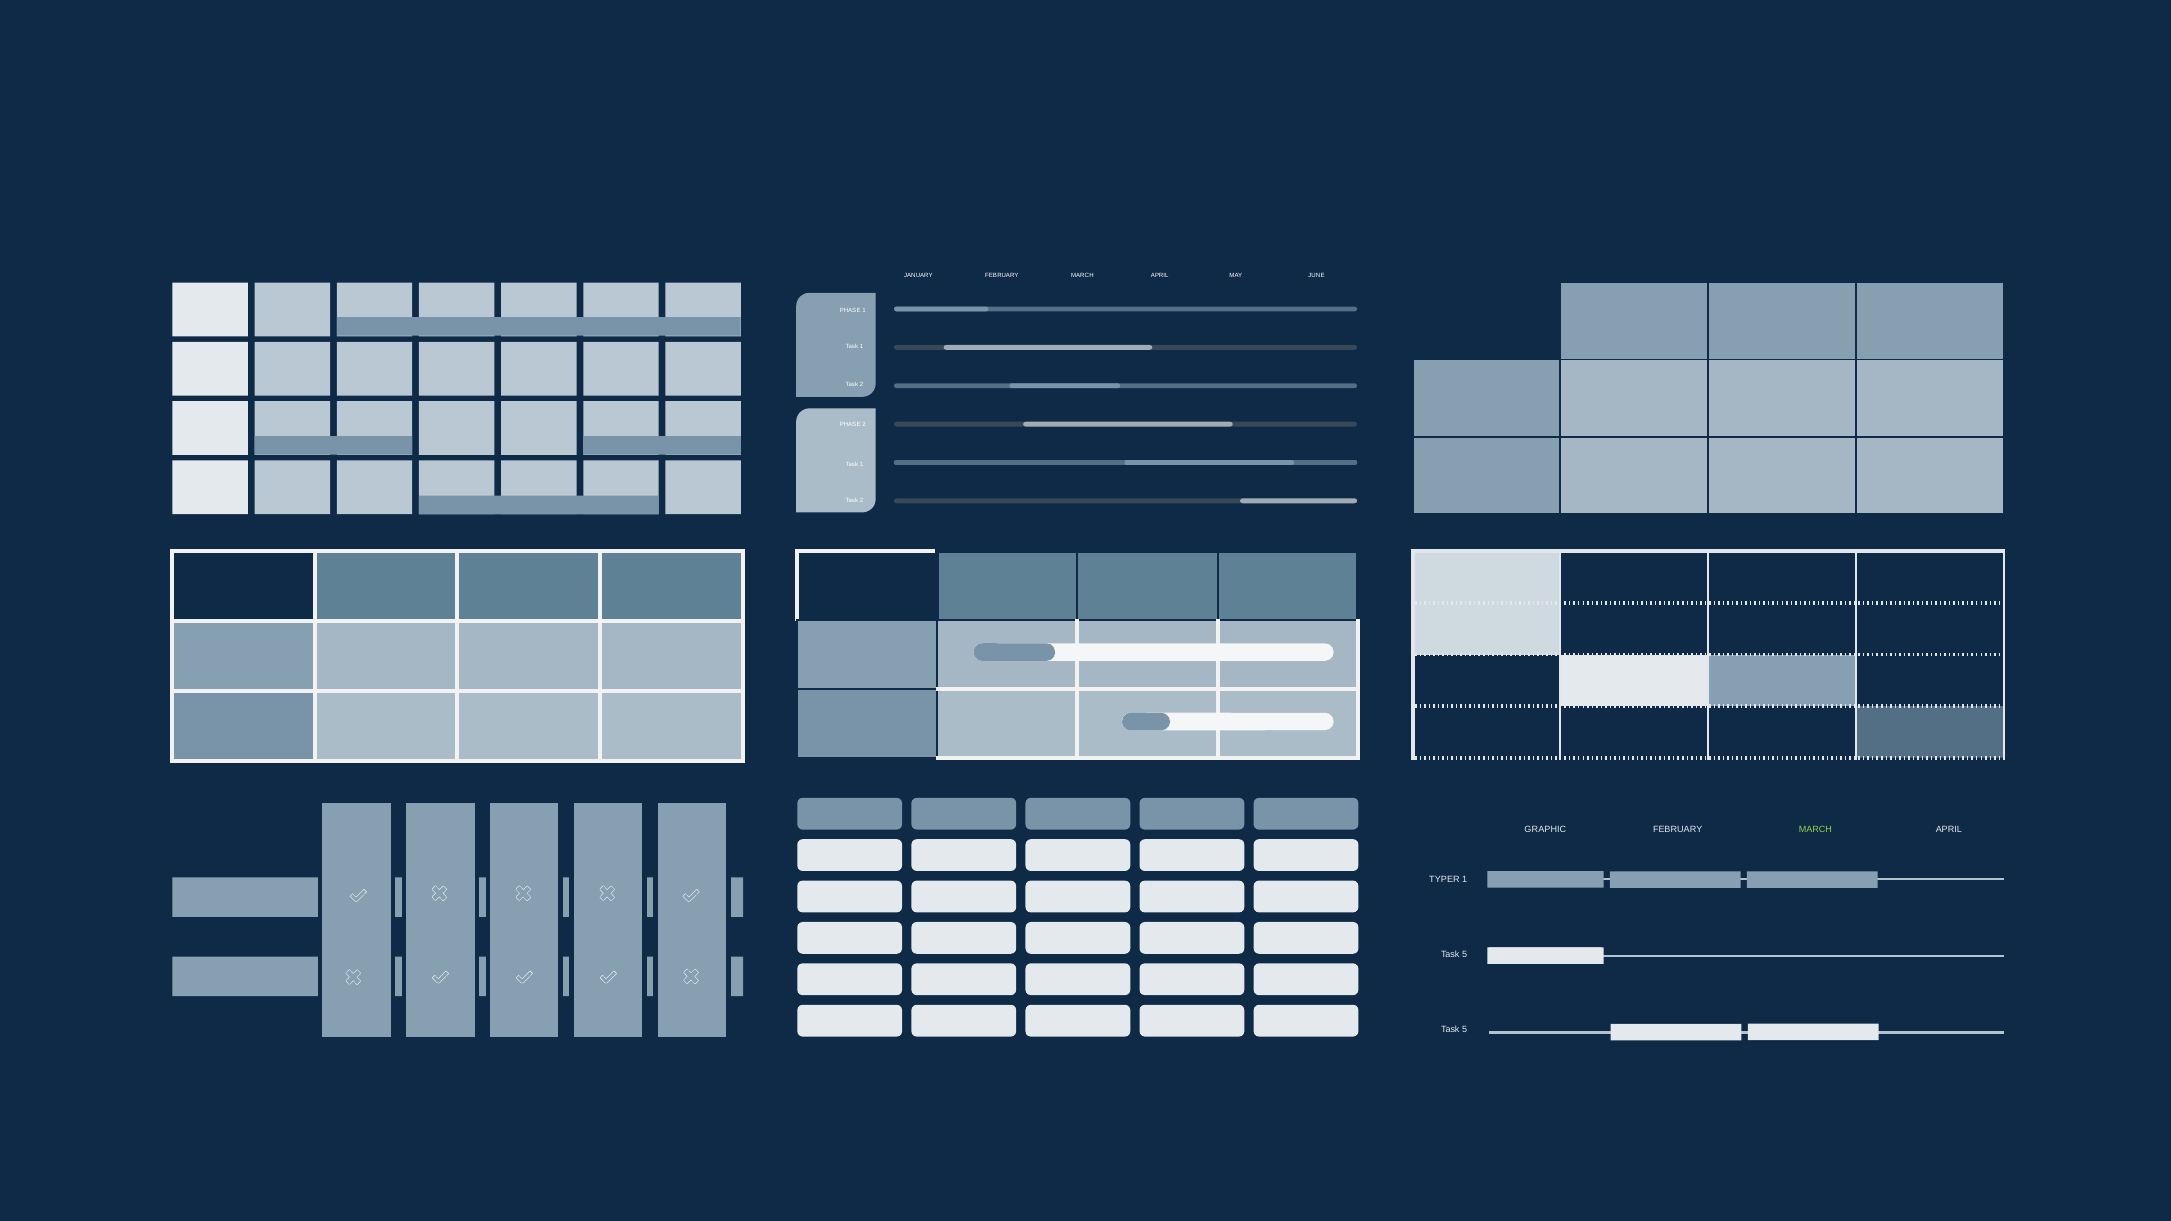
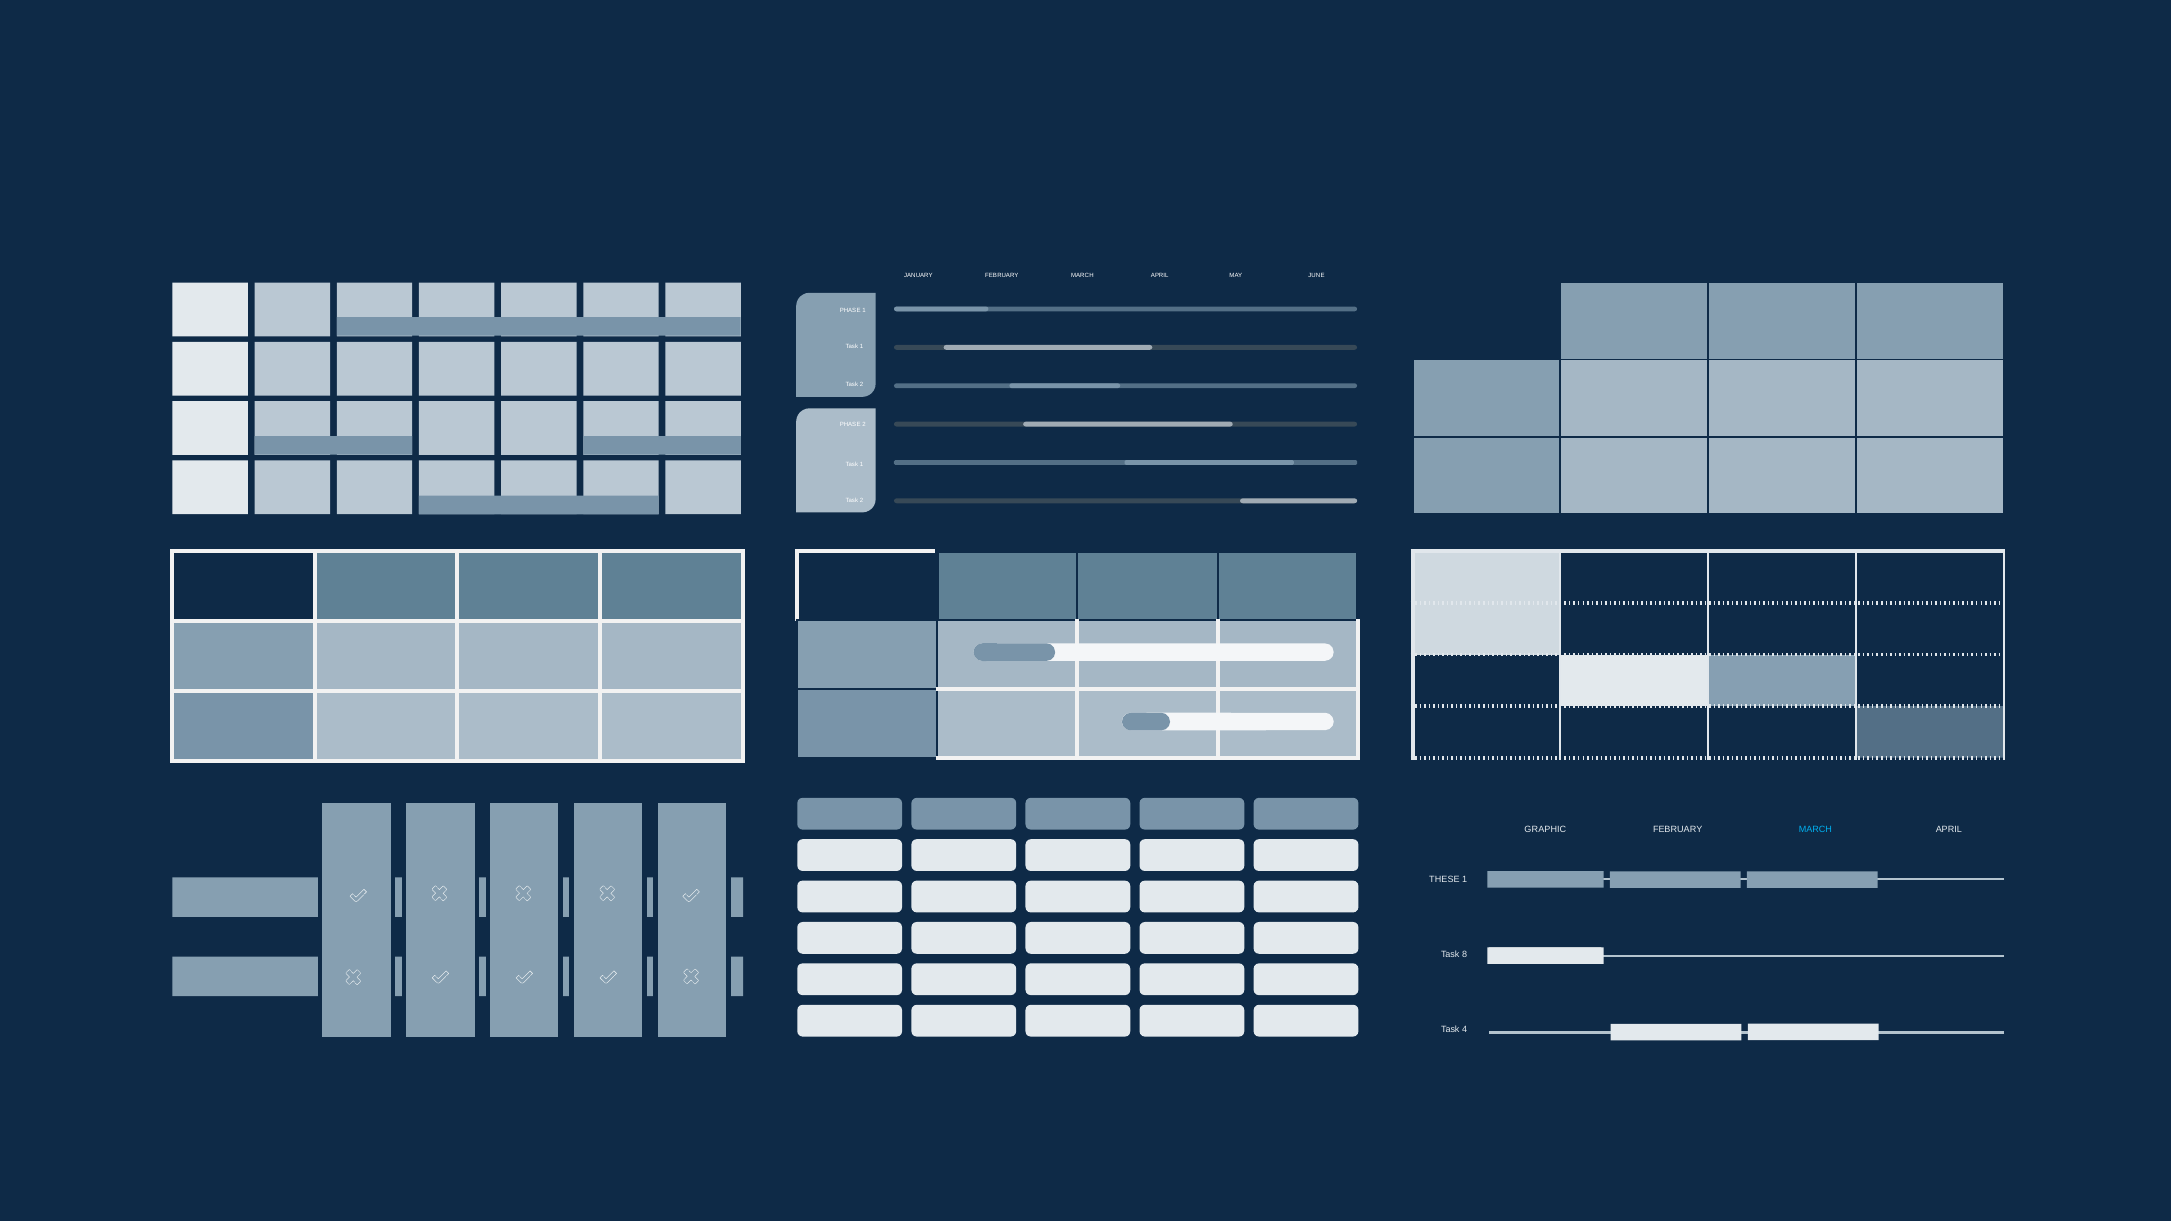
MARCH at (1815, 830) colour: light green -> light blue
TYPER: TYPER -> THESE
5 at (1465, 955): 5 -> 8
5 at (1465, 1030): 5 -> 4
